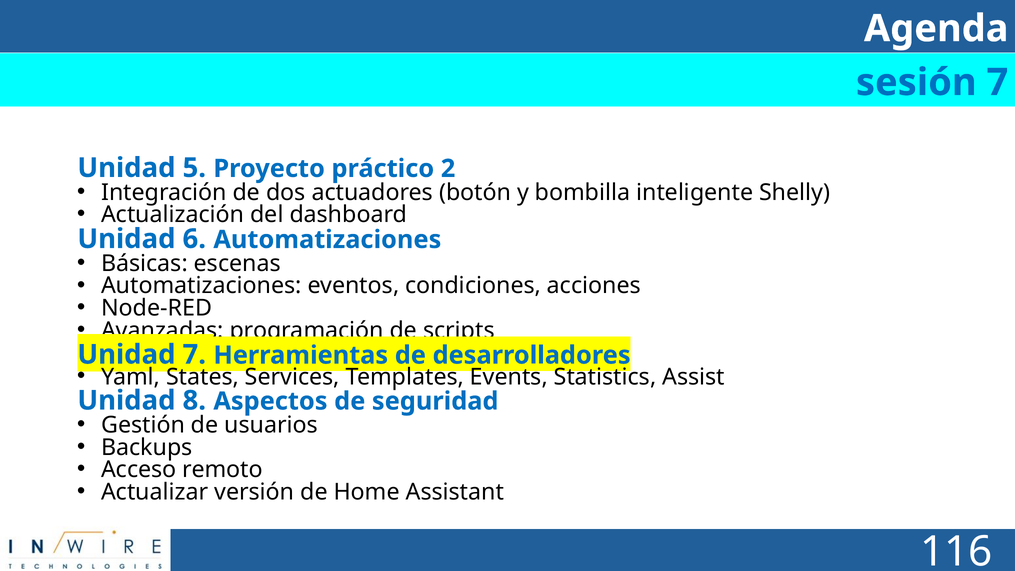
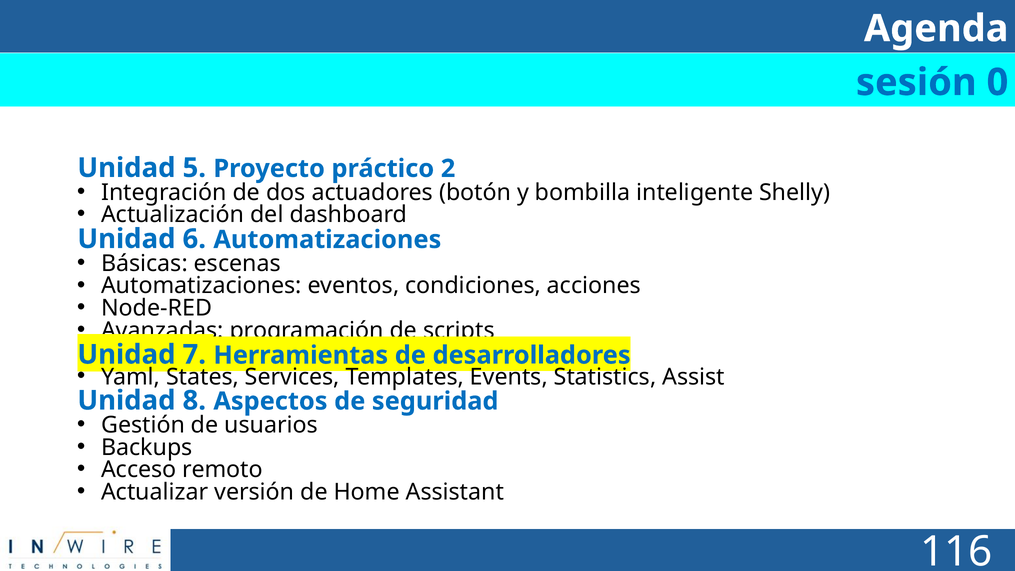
sesión 7: 7 -> 0
